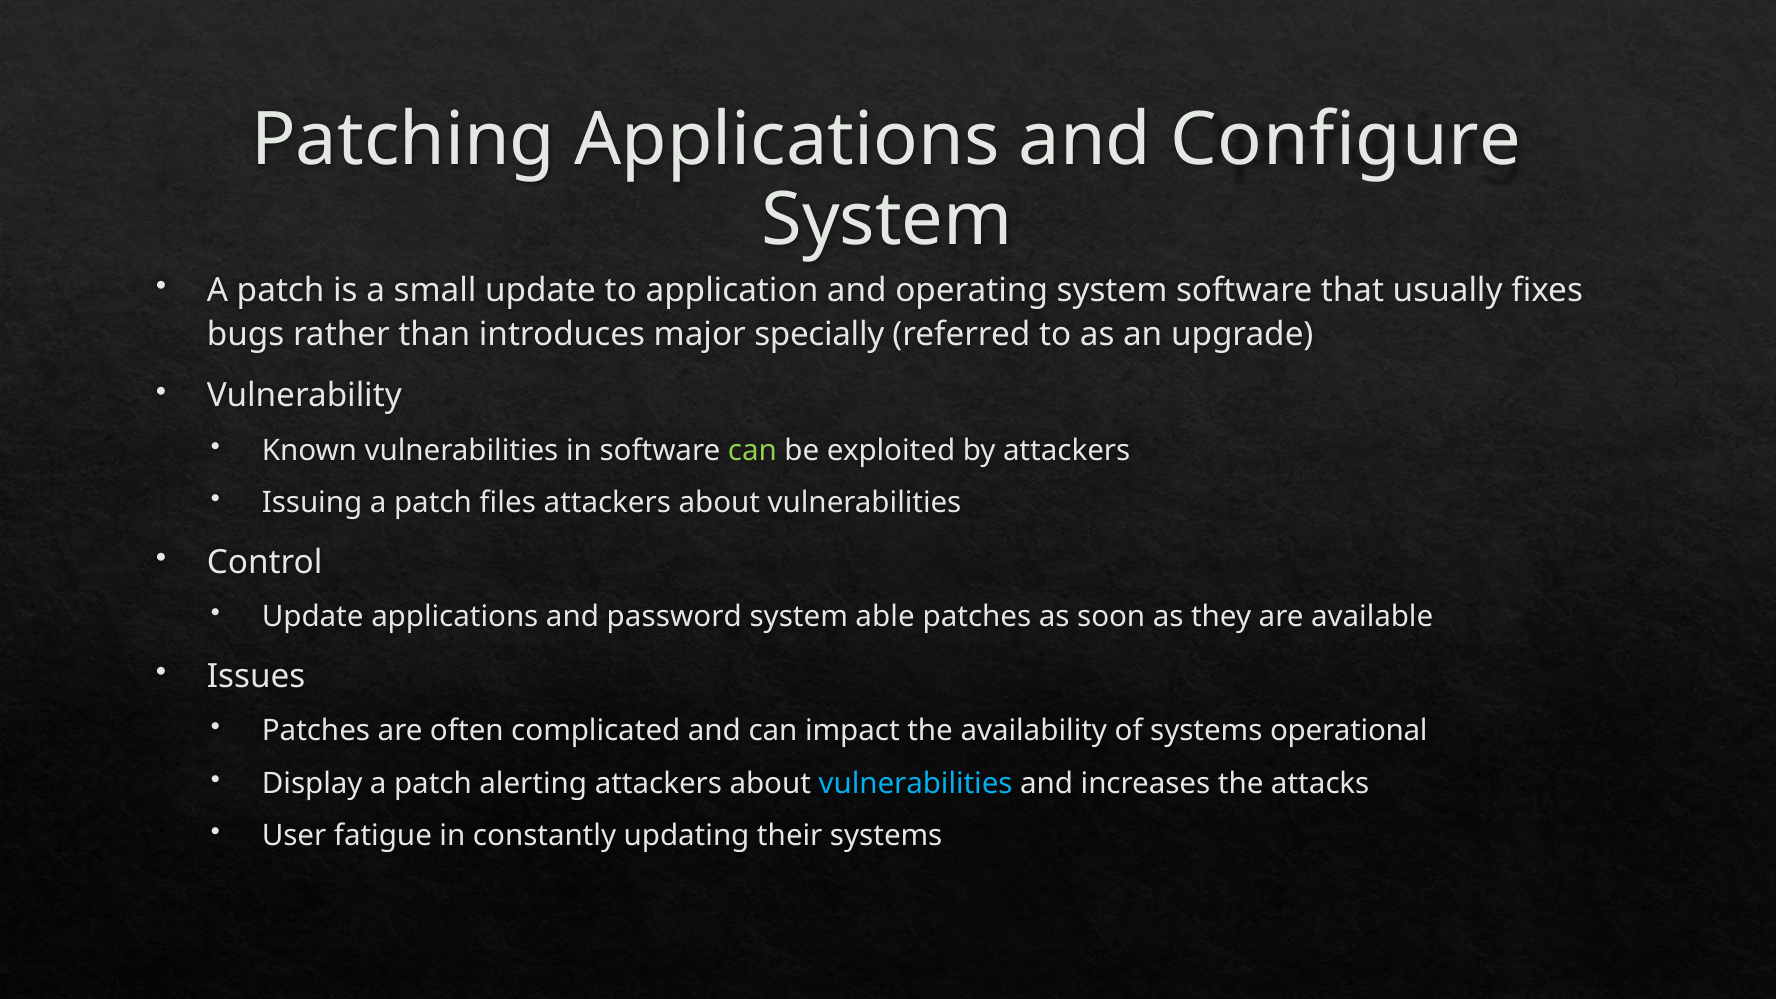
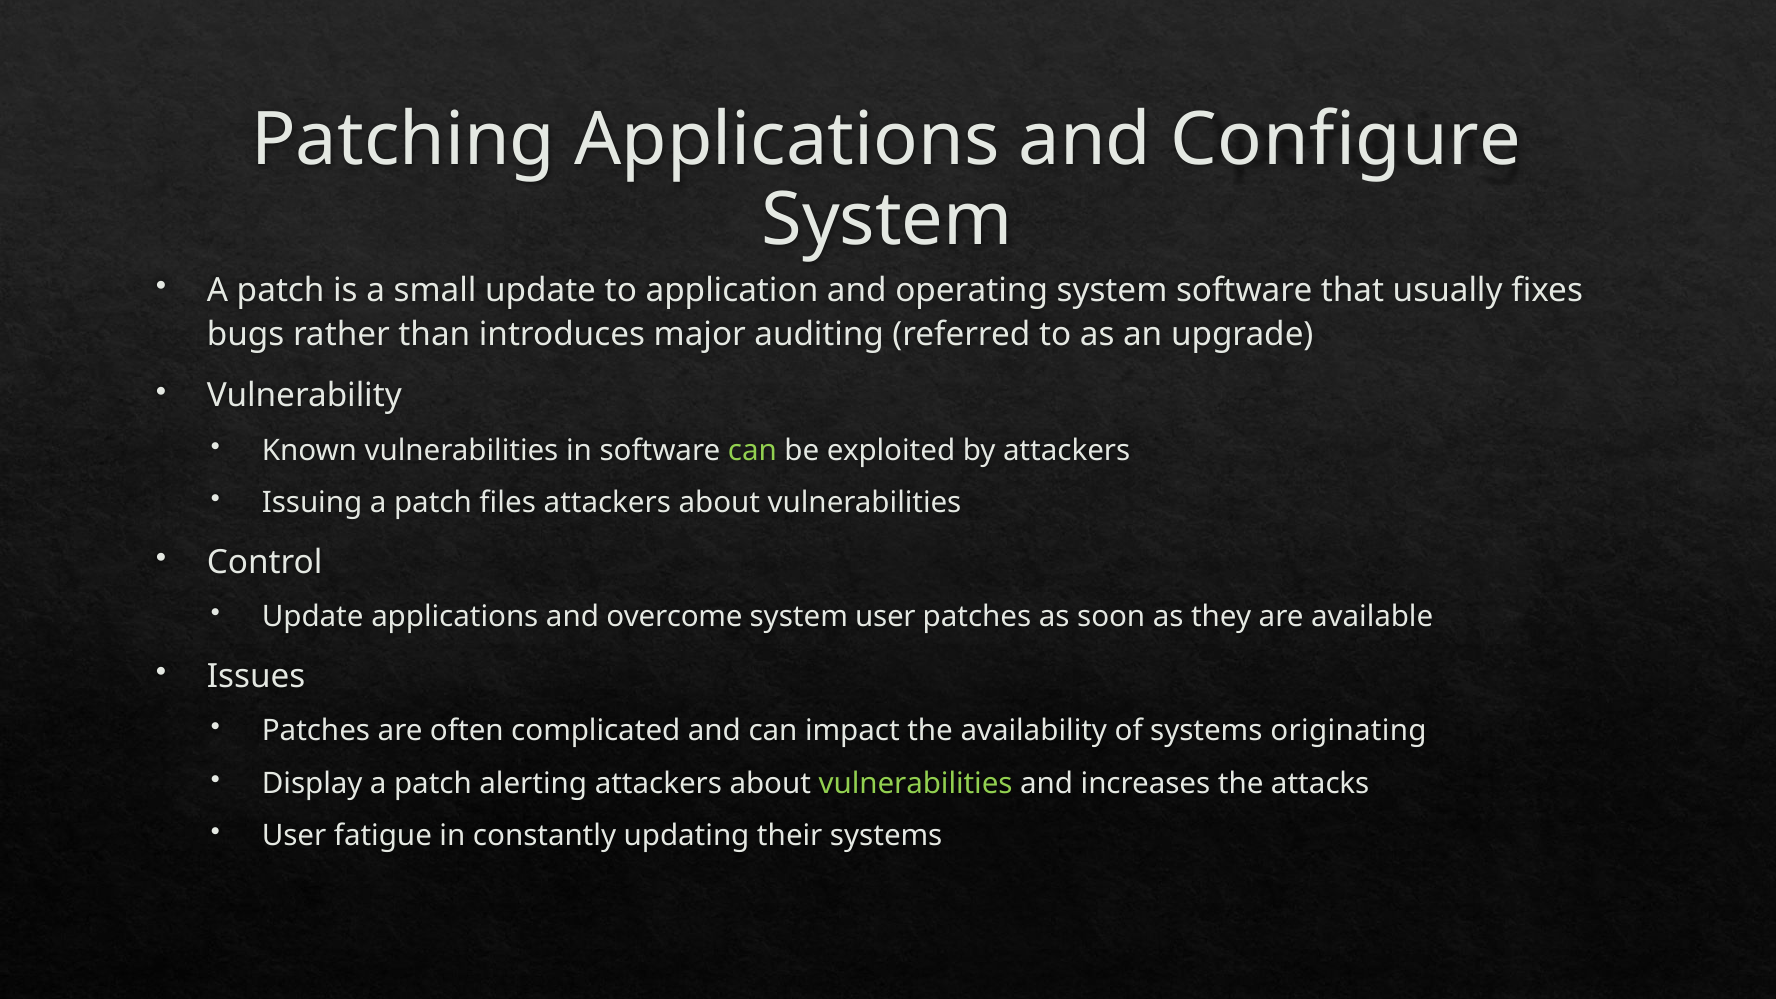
specially: specially -> auditing
password: password -> overcome
system able: able -> user
operational: operational -> originating
vulnerabilities at (916, 784) colour: light blue -> light green
